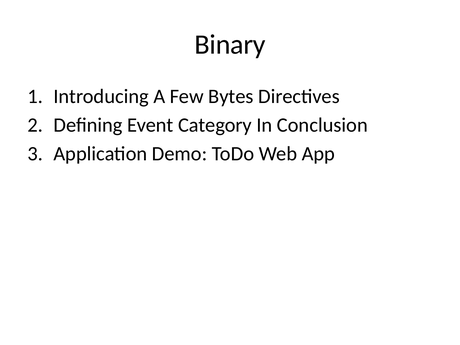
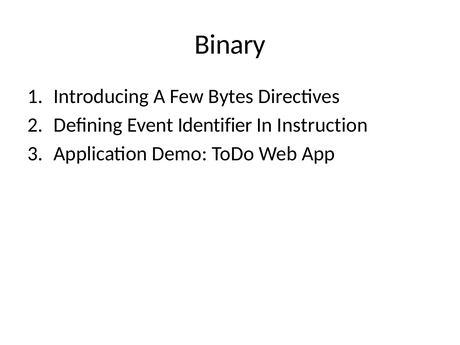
Category: Category -> Identifier
Conclusion: Conclusion -> Instruction
